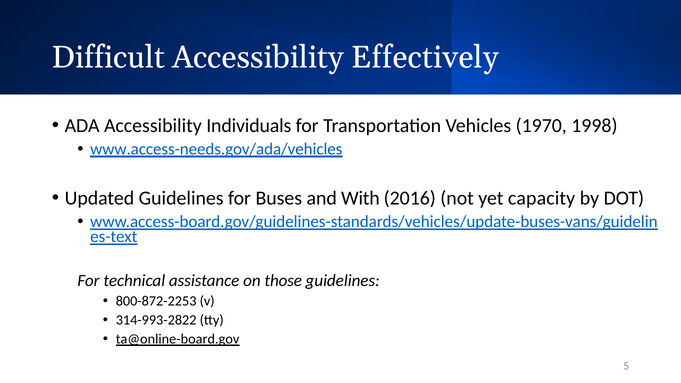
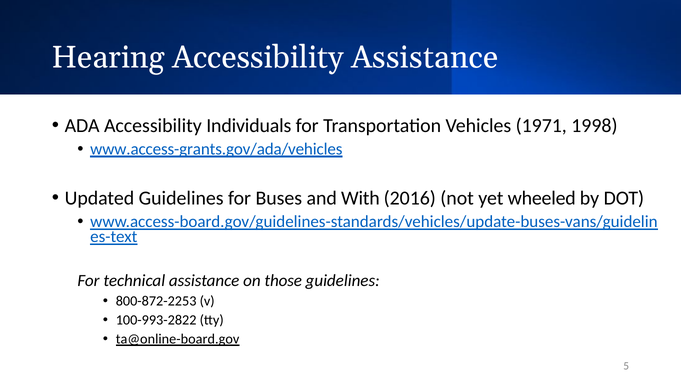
Difficult: Difficult -> Hearing
Accessibility Effectively: Effectively -> Assistance
1970: 1970 -> 1971
www.access-needs.gov/ada/vehicles: www.access-needs.gov/ada/vehicles -> www.access-grants.gov/ada/vehicles
capacity: capacity -> wheeled
314-993-2822: 314-993-2822 -> 100-993-2822
